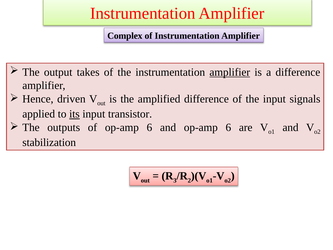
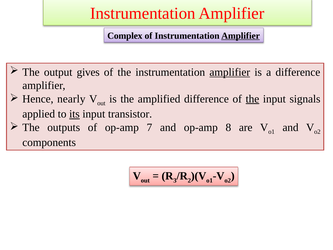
Amplifier at (241, 36) underline: none -> present
takes: takes -> gives
driven: driven -> nearly
the at (252, 99) underline: none -> present
of op-amp 6: 6 -> 7
and op-amp 6: 6 -> 8
stabilization: stabilization -> components
